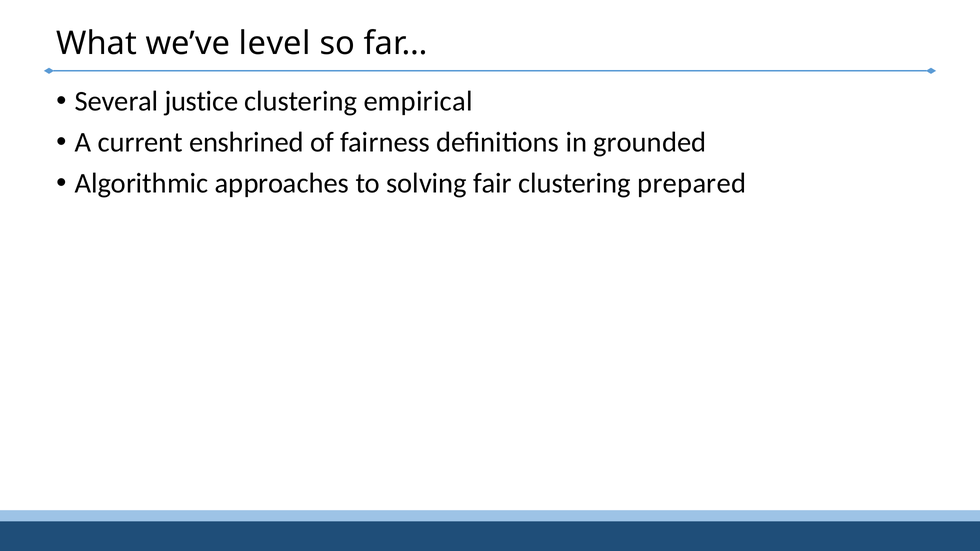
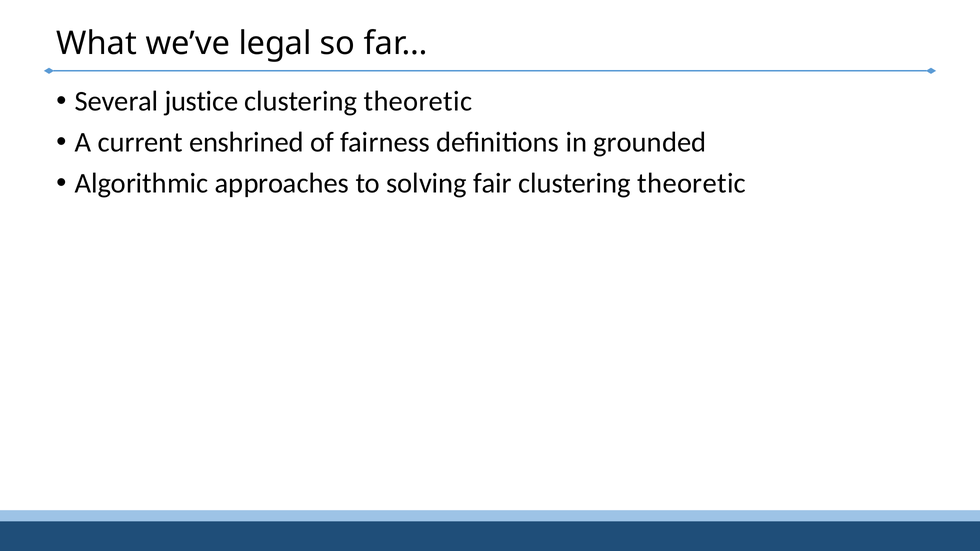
level: level -> legal
empirical at (418, 101): empirical -> theoretic
fair clustering prepared: prepared -> theoretic
